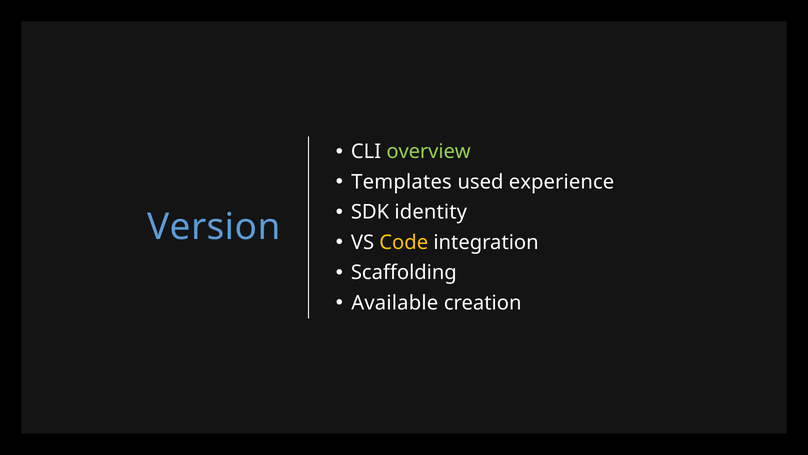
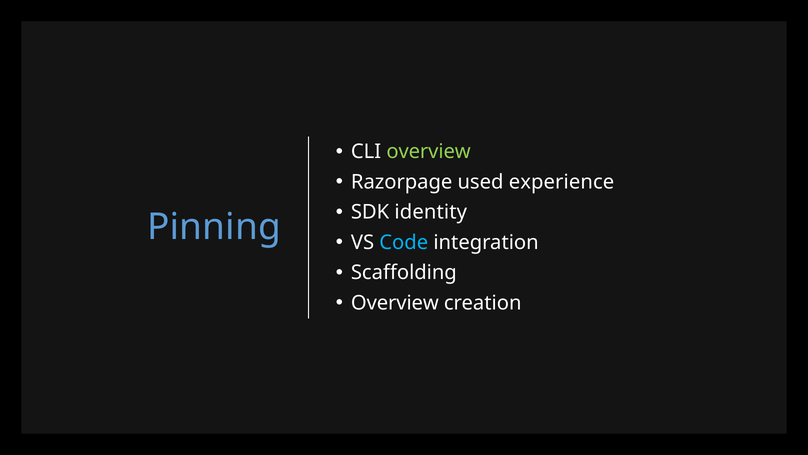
Templates: Templates -> Razorpage
Version: Version -> Pinning
Code colour: yellow -> light blue
Available at (395, 303): Available -> Overview
